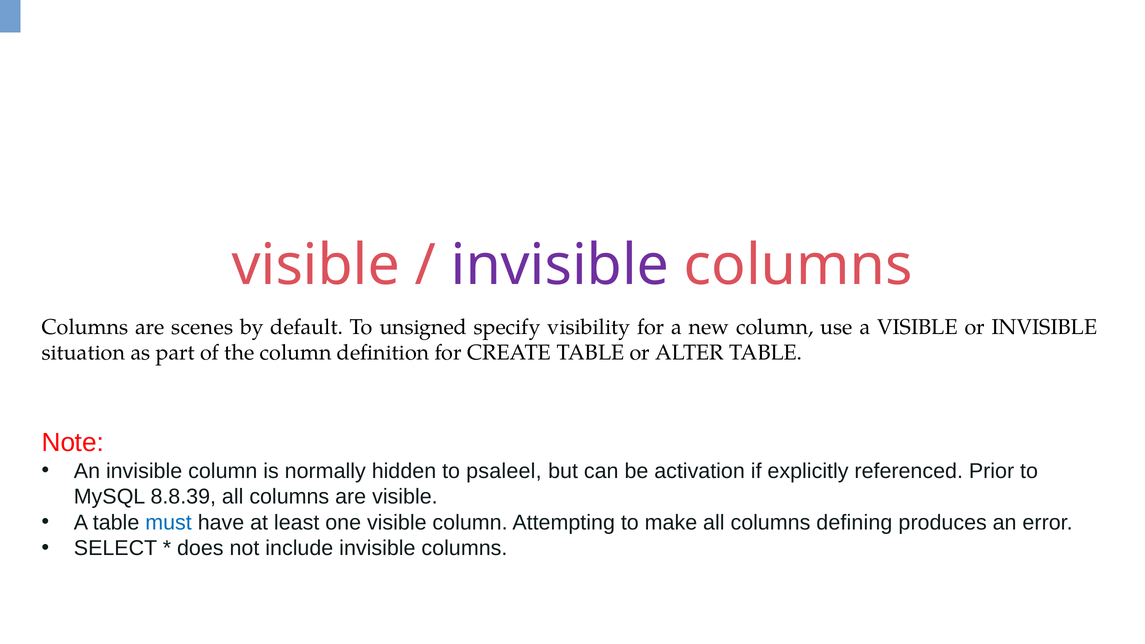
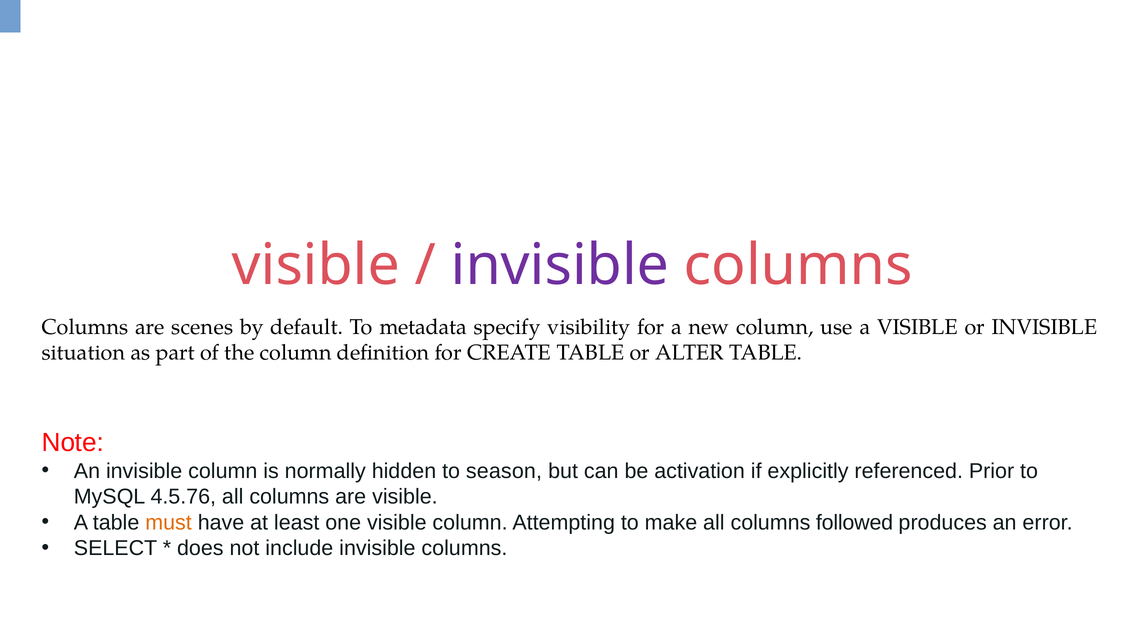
unsigned: unsigned -> metadata
psaleel: psaleel -> season
8.8.39: 8.8.39 -> 4.5.76
must colour: blue -> orange
defining: defining -> followed
